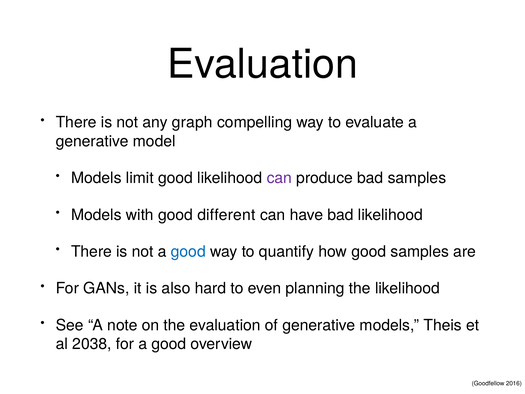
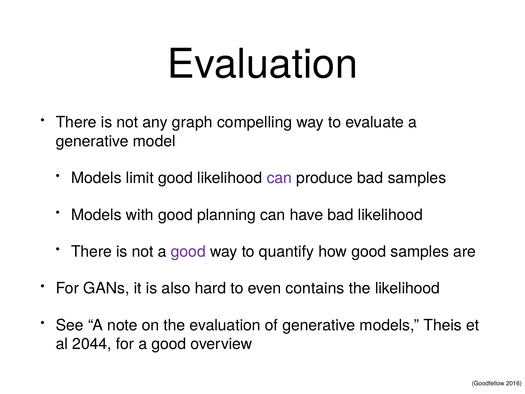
different: different -> planning
good at (188, 251) colour: blue -> purple
planning: planning -> contains
2038: 2038 -> 2044
